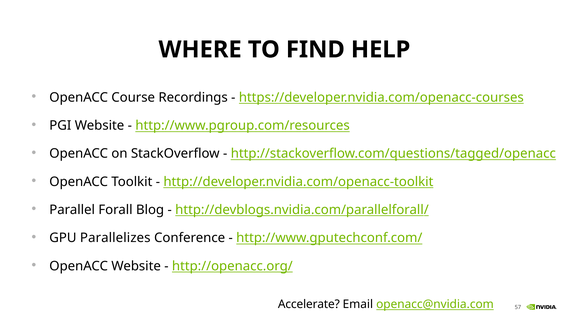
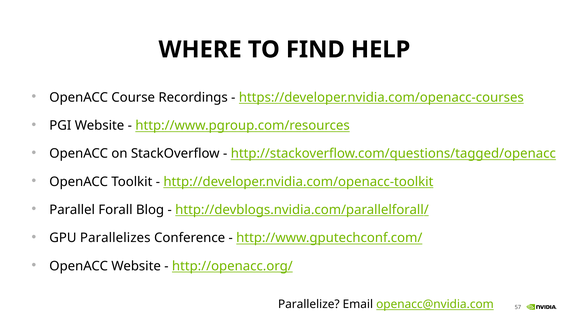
Accelerate: Accelerate -> Parallelize
